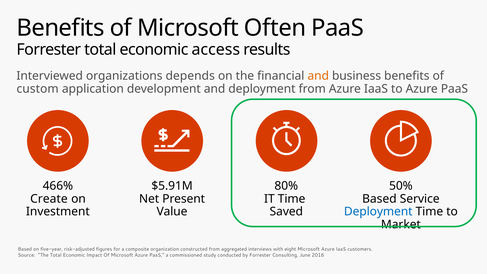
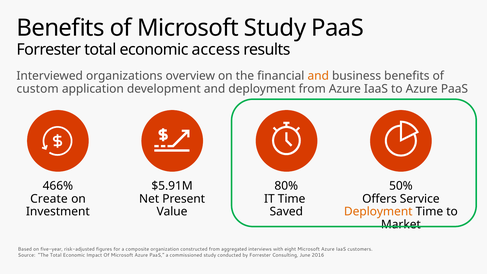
Microsoft Often: Often -> Study
depends: depends -> overview
Based at (379, 199): Based -> Offers
Deployment at (378, 212) colour: blue -> orange
